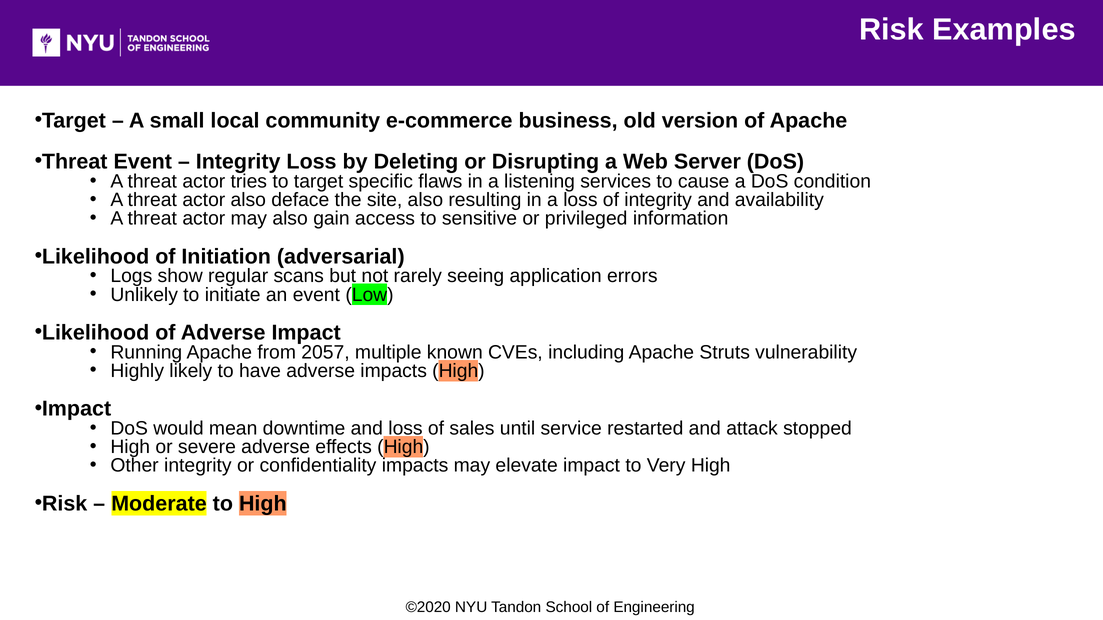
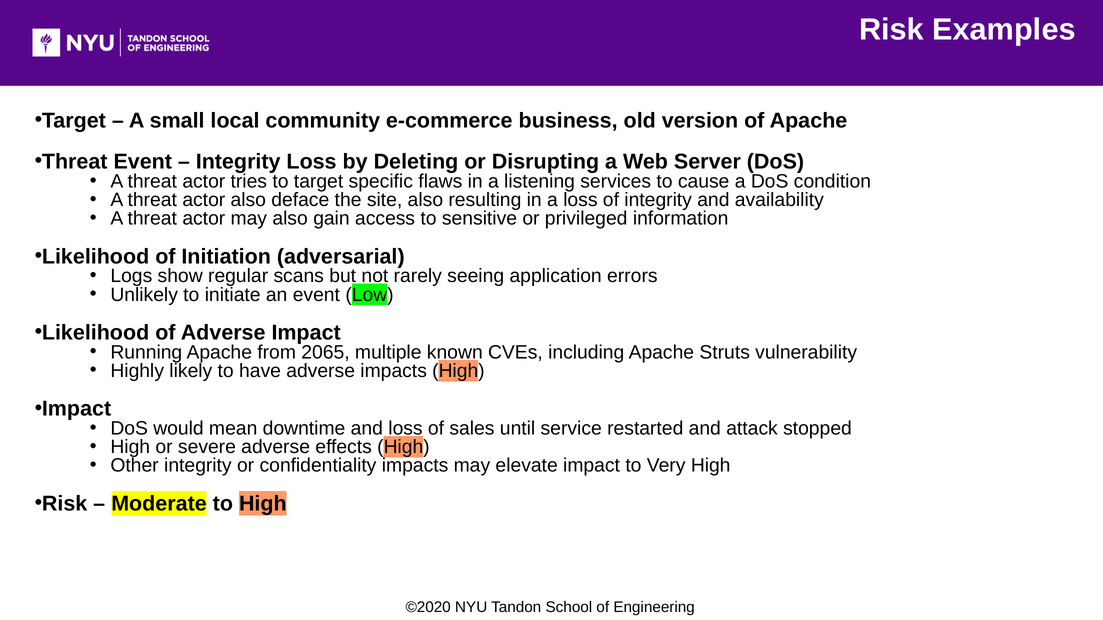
2057: 2057 -> 2065
